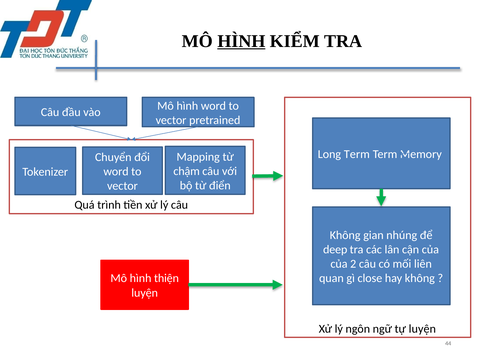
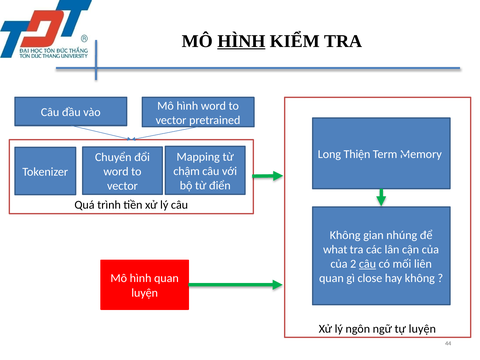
Long Term: Term -> Thiện
deep: deep -> what
câu at (367, 264) underline: none -> present
hình thiện: thiện -> quan
